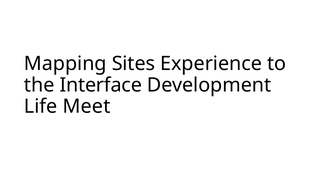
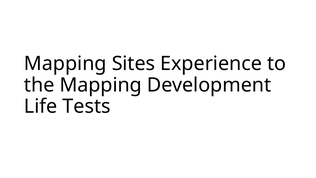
the Interface: Interface -> Mapping
Meet: Meet -> Tests
